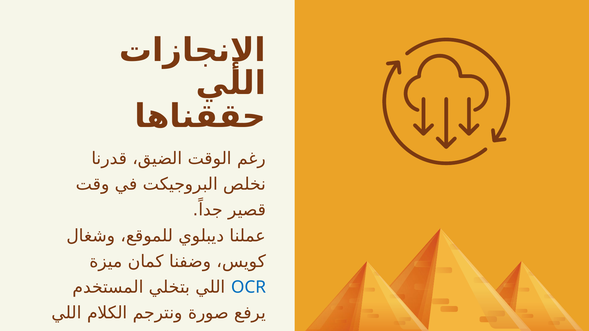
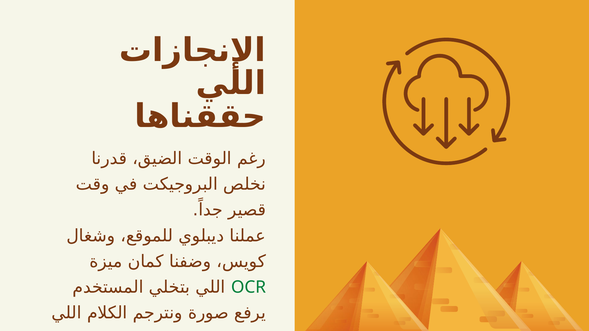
OCR colour: blue -> green
